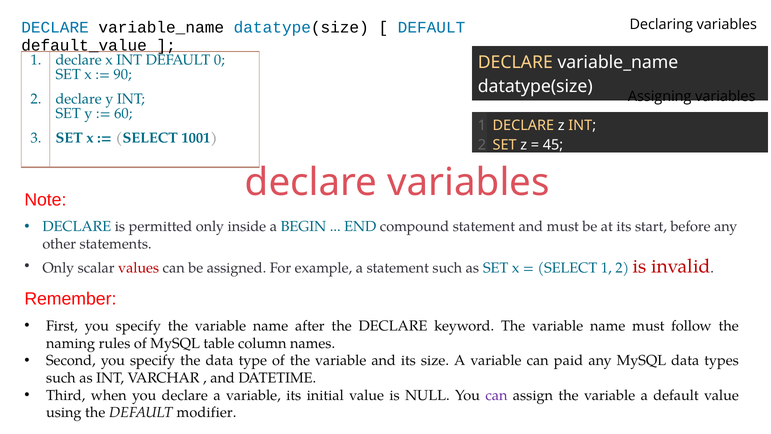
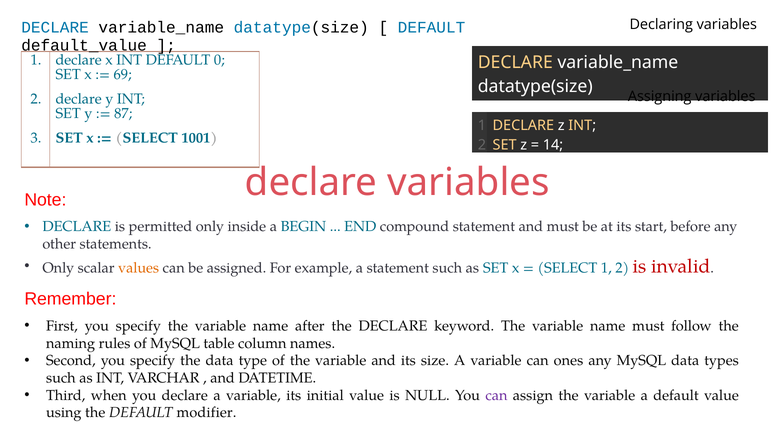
90: 90 -> 69
60: 60 -> 87
45: 45 -> 14
values colour: red -> orange
paid: paid -> ones
